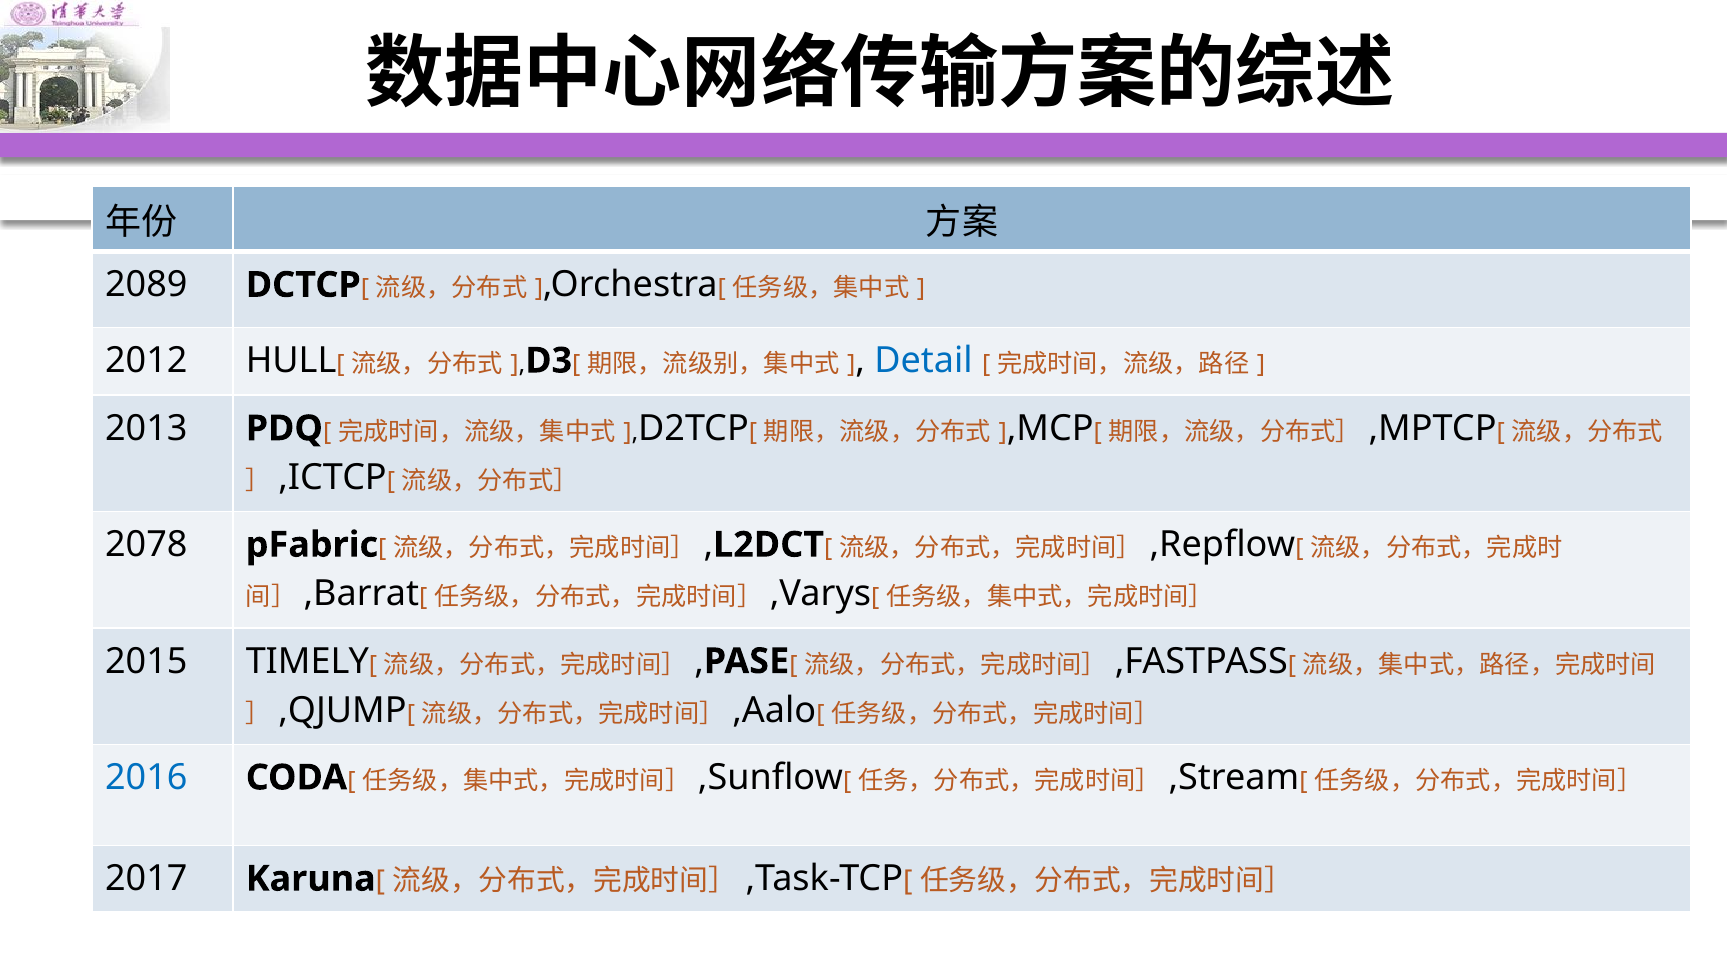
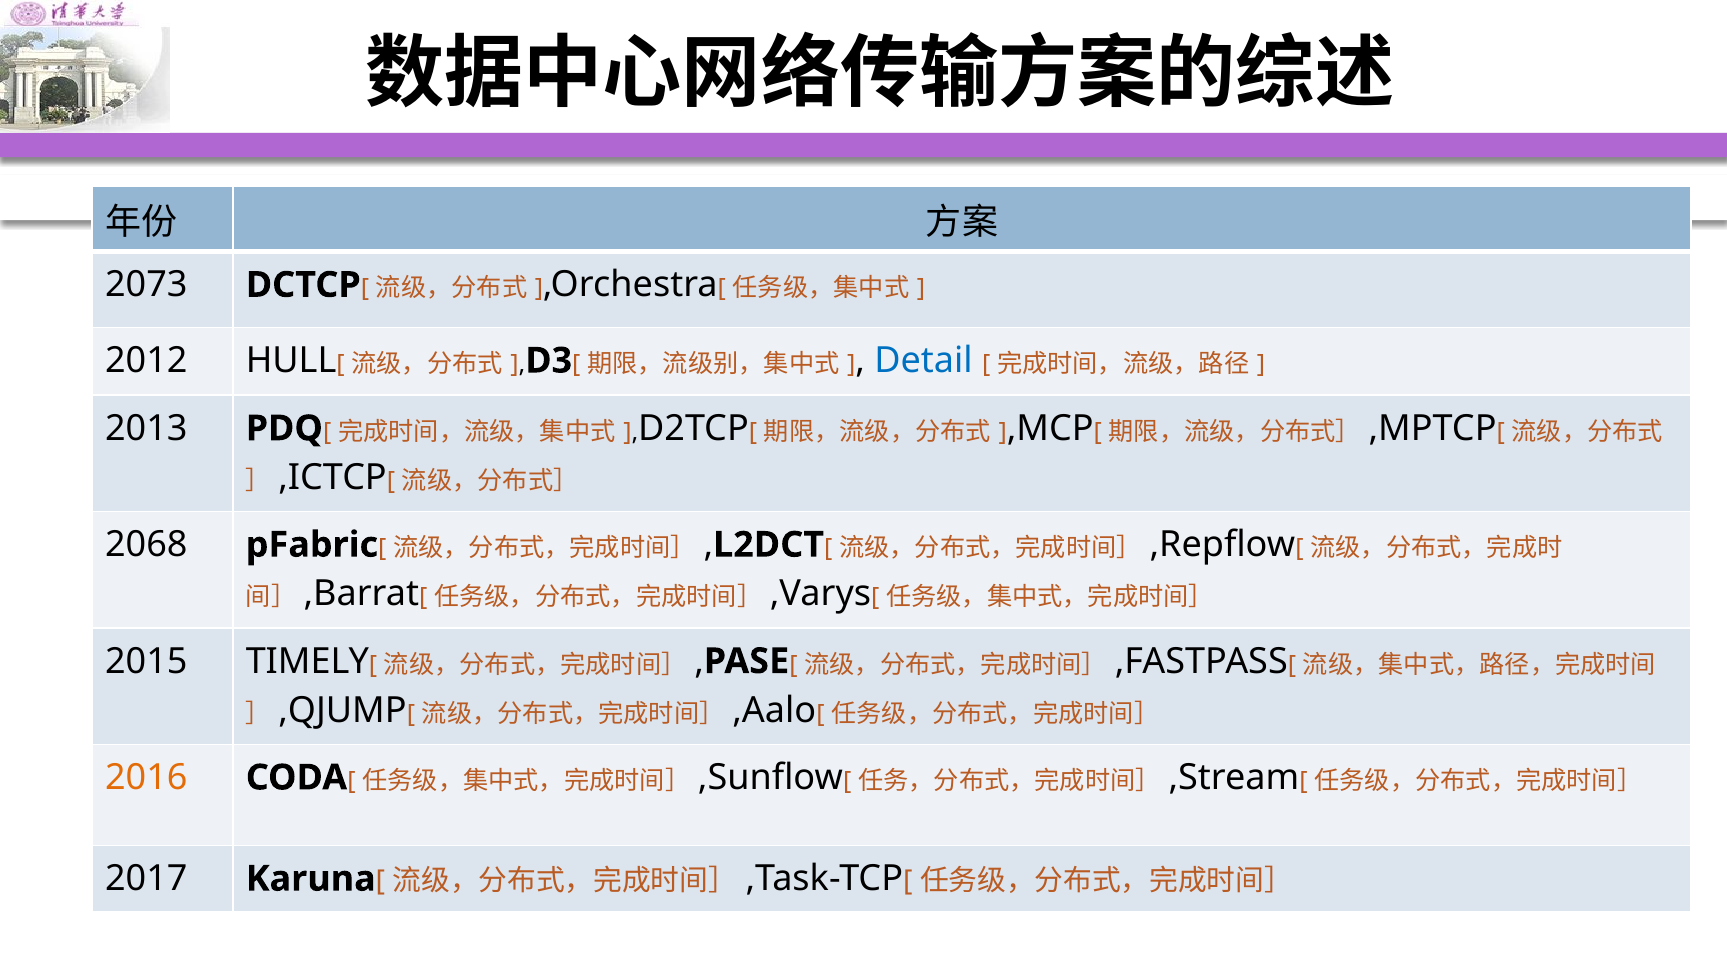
2089: 2089 -> 2073
2078: 2078 -> 2068
2016 colour: blue -> orange
